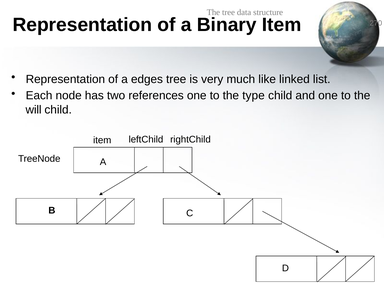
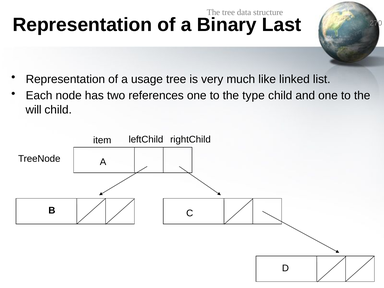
Binary Item: Item -> Last
edges: edges -> usage
